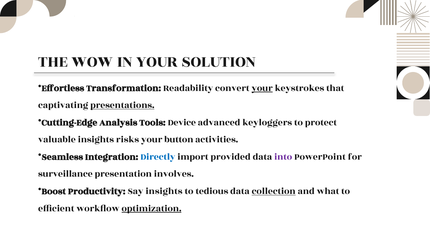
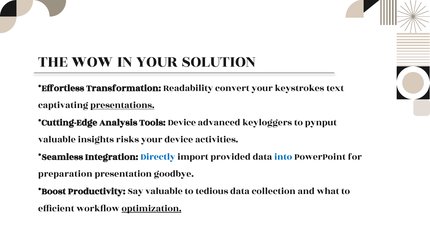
your at (262, 88) underline: present -> none
that: that -> text
protect: protect -> pynput
your button: button -> device
into colour: purple -> blue
surveillance: surveillance -> preparation
involves: involves -> goodbye
Say insights: insights -> valuable
collection underline: present -> none
